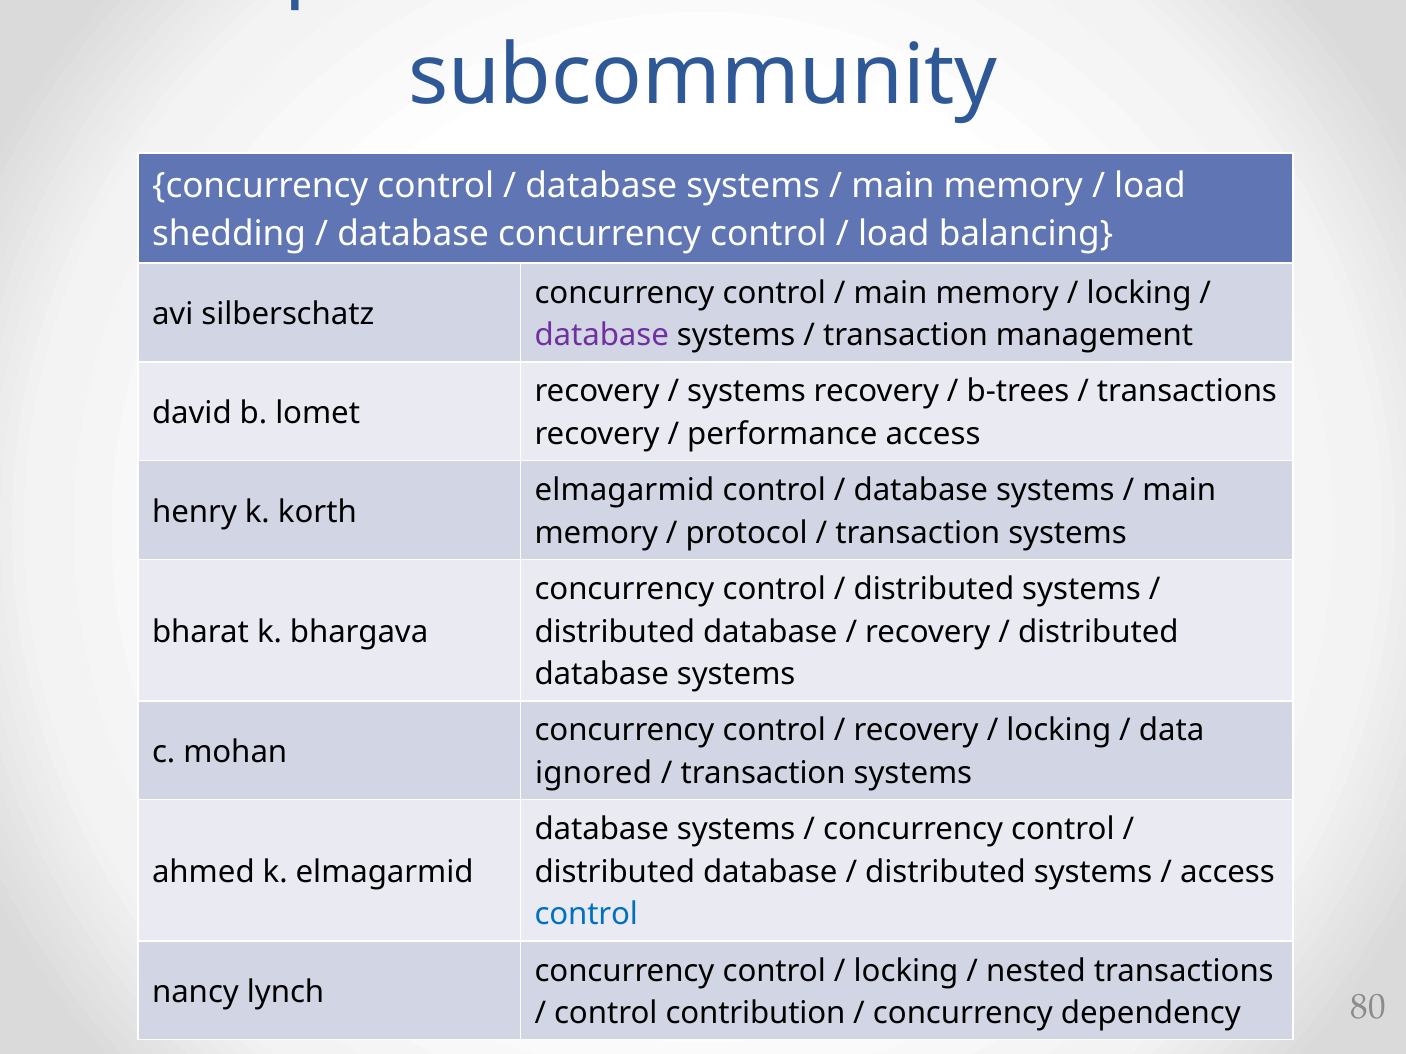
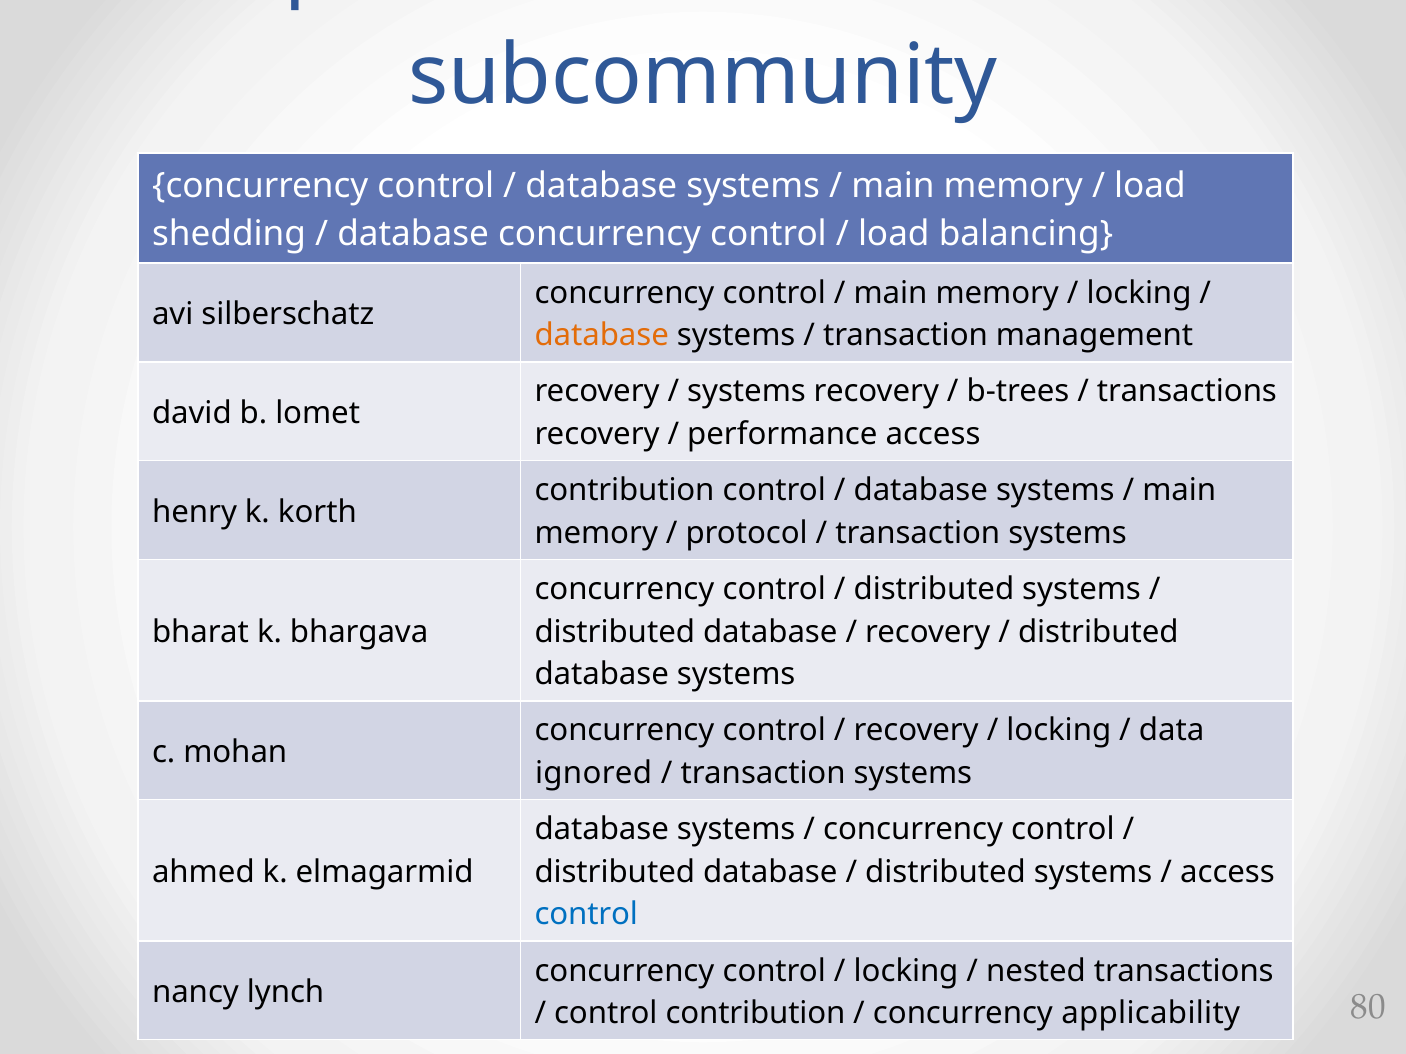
database at (602, 335) colour: purple -> orange
elmagarmid at (624, 491): elmagarmid -> contribution
dependency: dependency -> applicability
